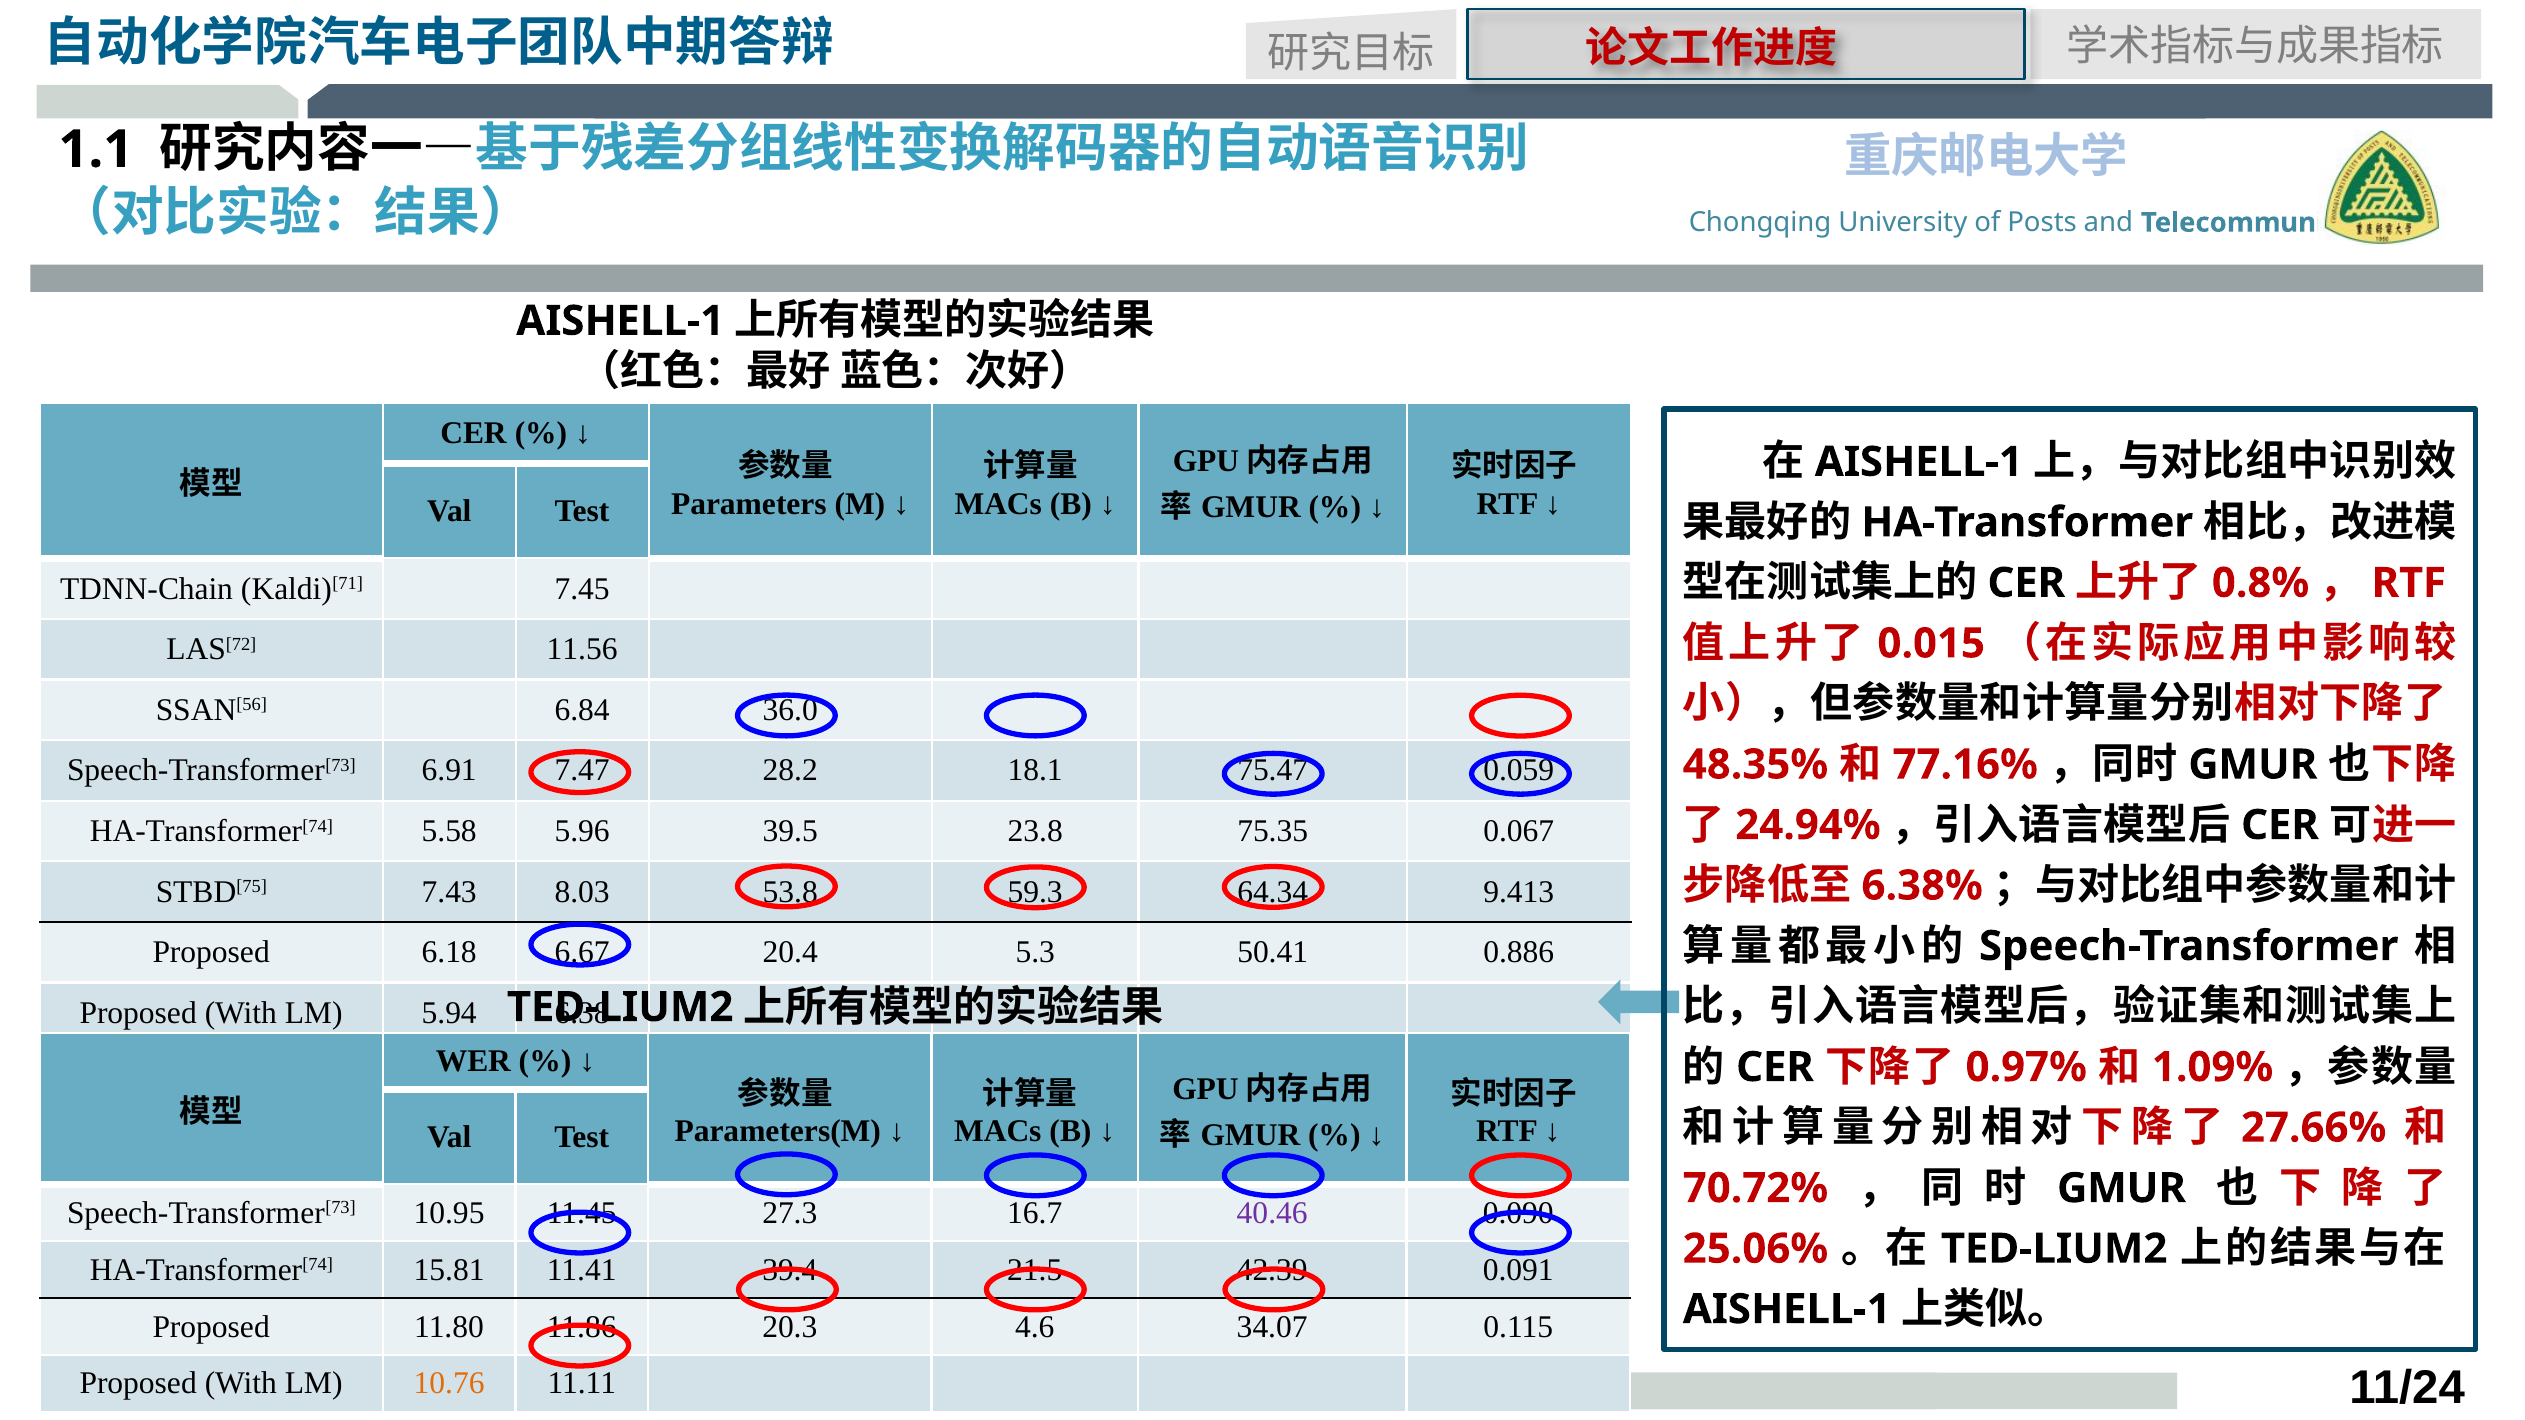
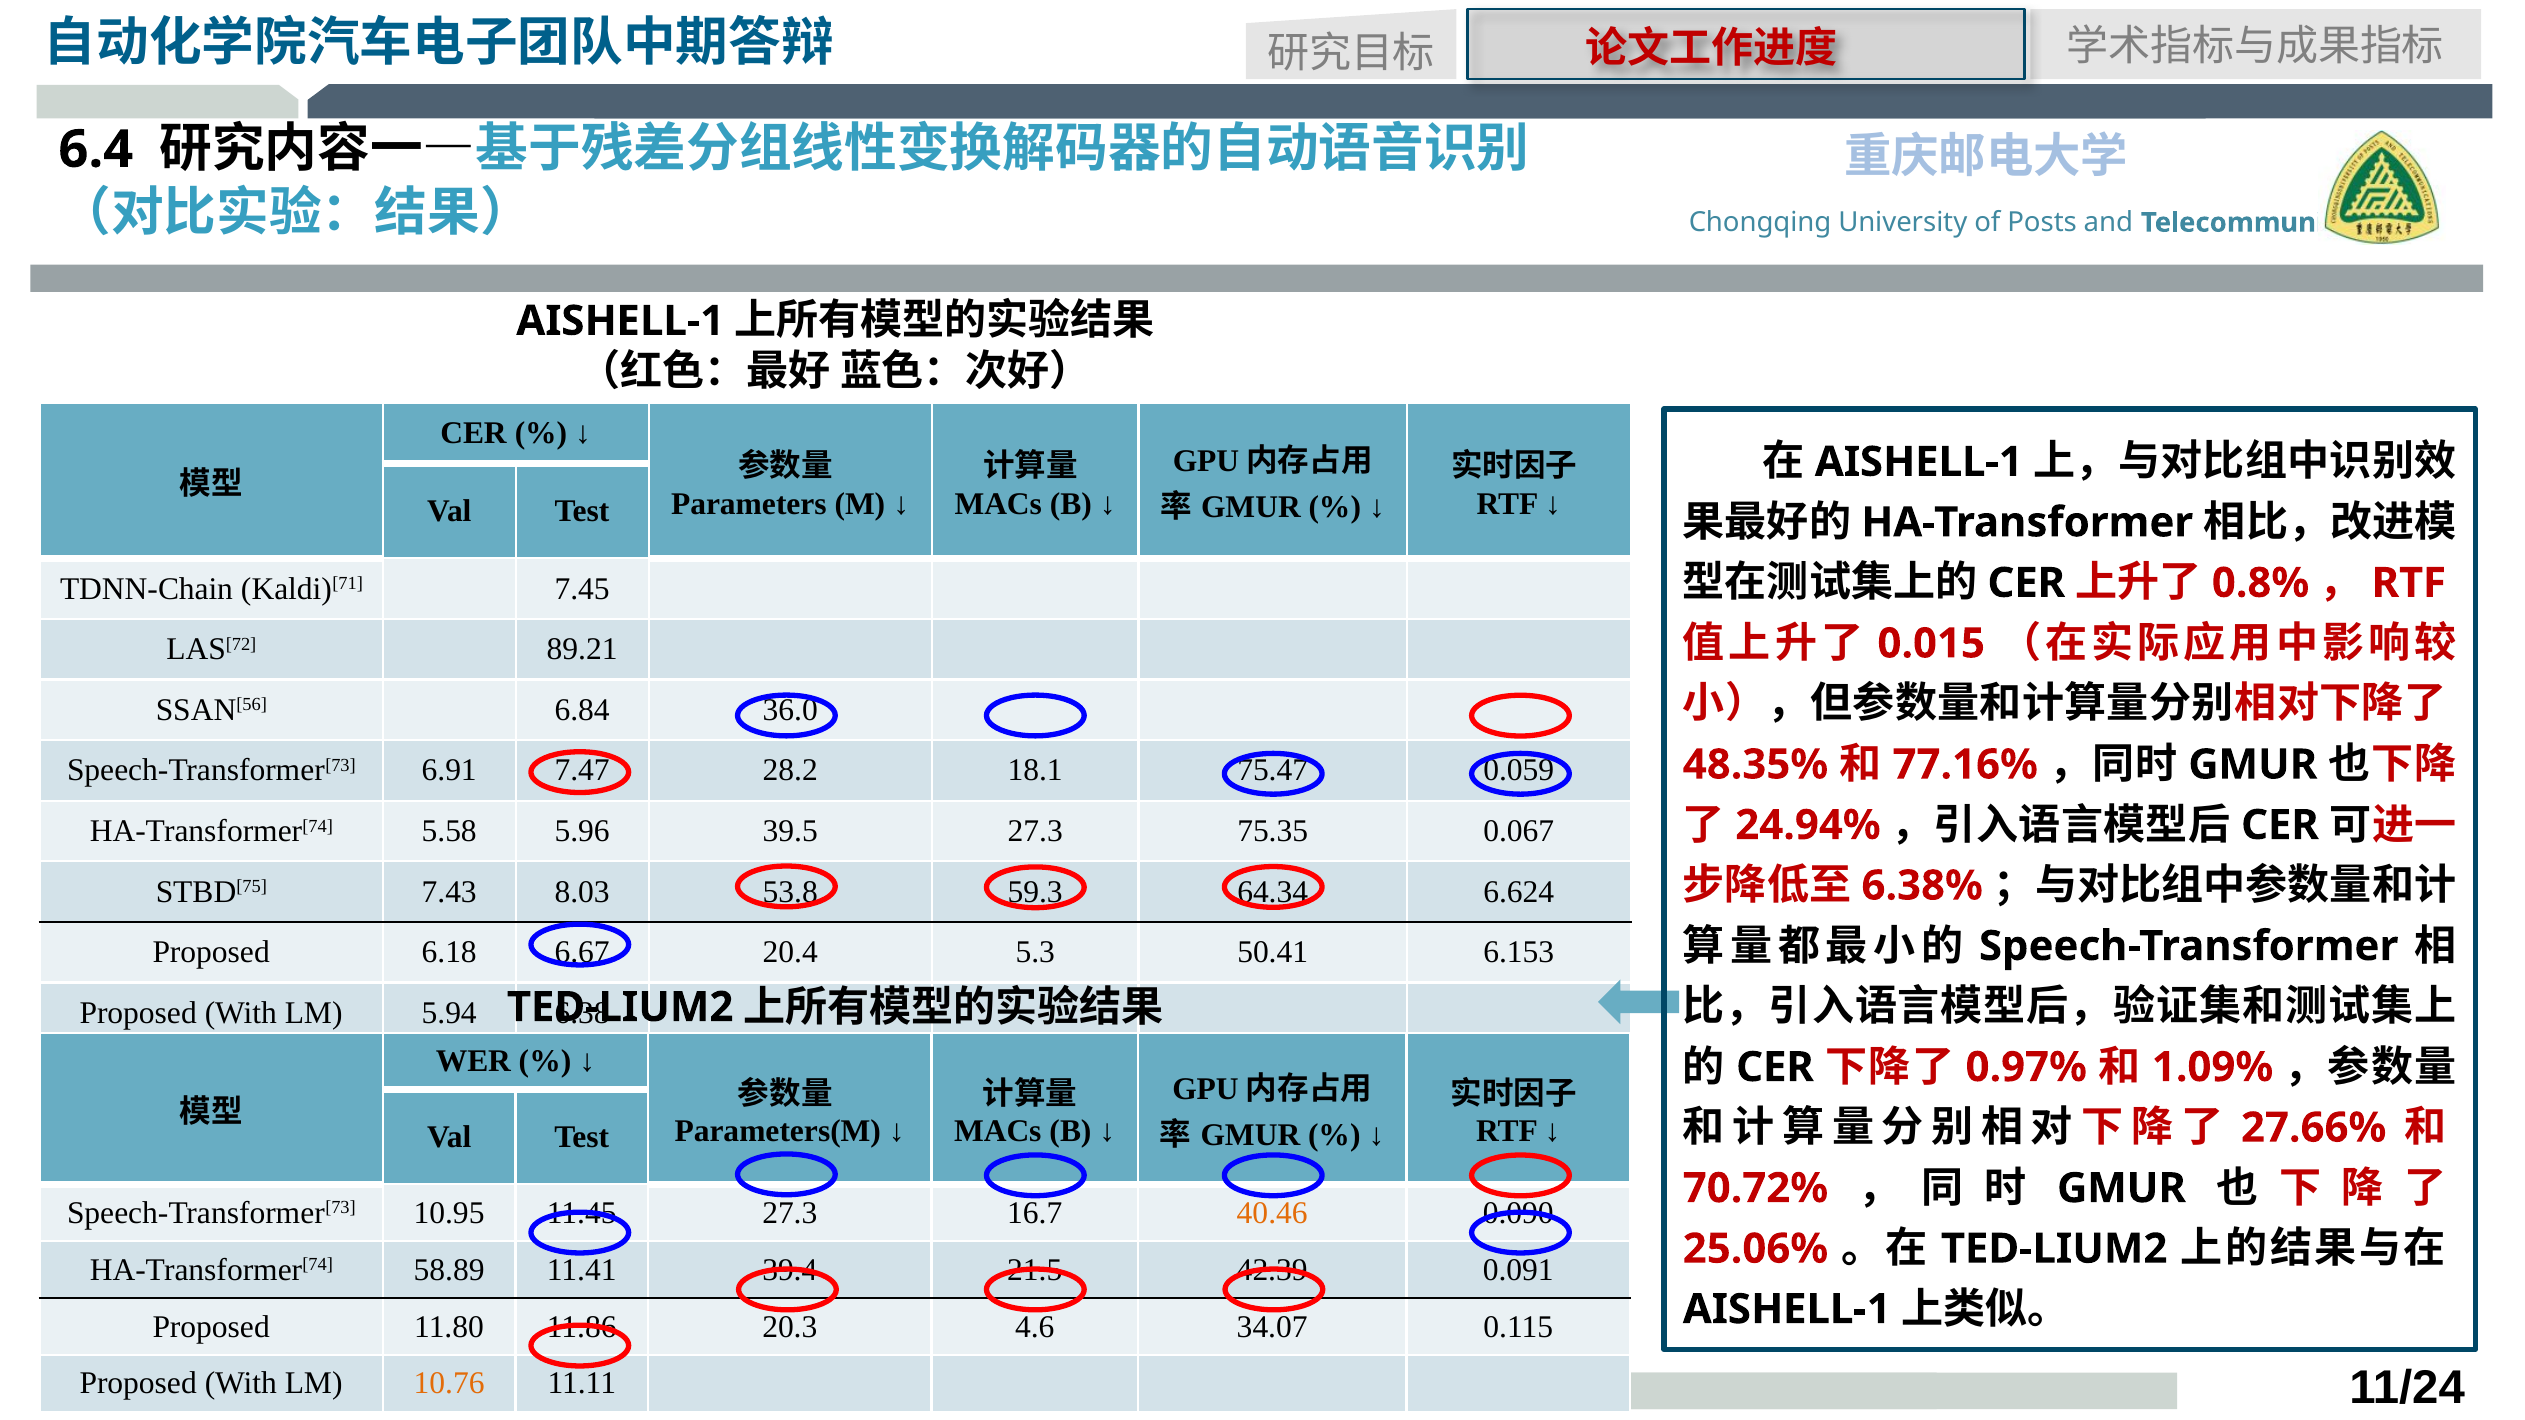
1.1: 1.1 -> 6.4
11.56: 11.56 -> 89.21
39.5 23.8: 23.8 -> 27.3
9.413: 9.413 -> 6.624
0.886: 0.886 -> 6.153
40.46 colour: purple -> orange
15.81: 15.81 -> 58.89
